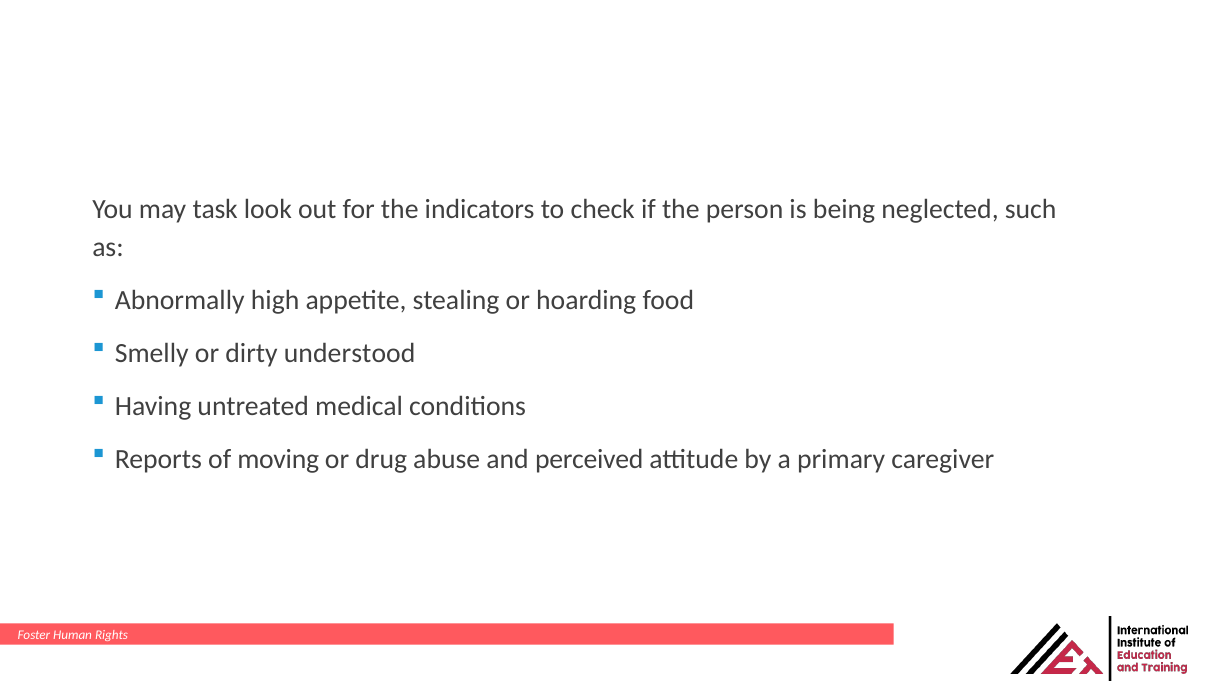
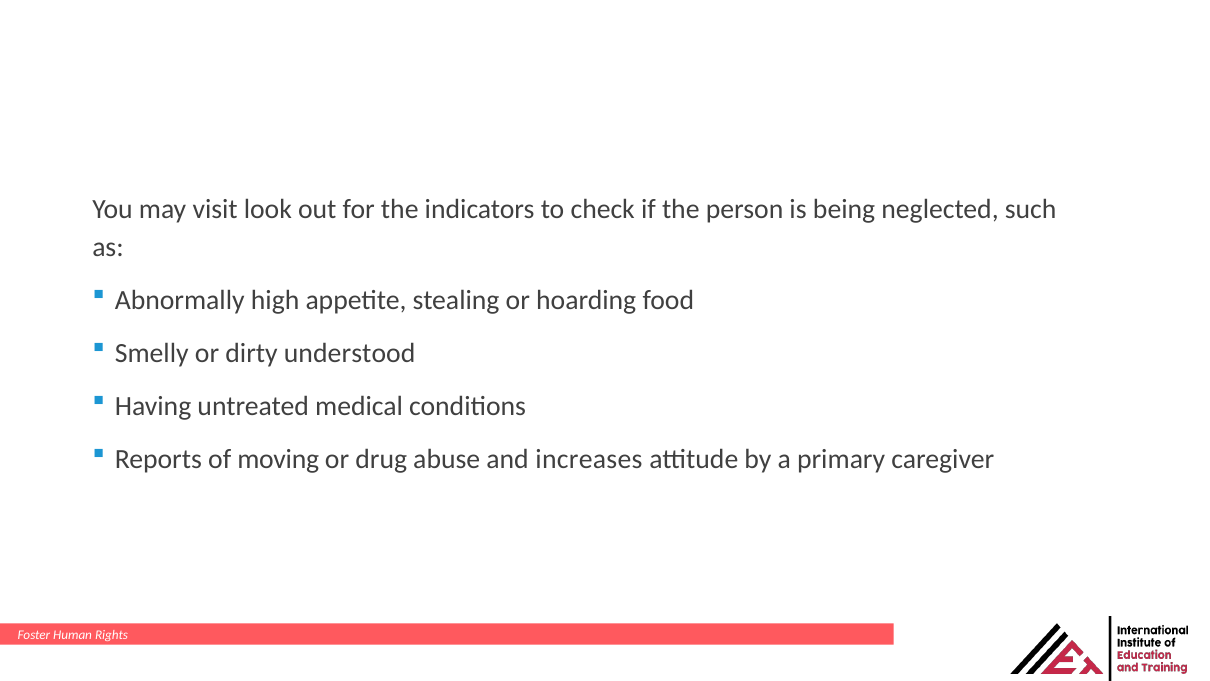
task: task -> visit
perceived: perceived -> increases
